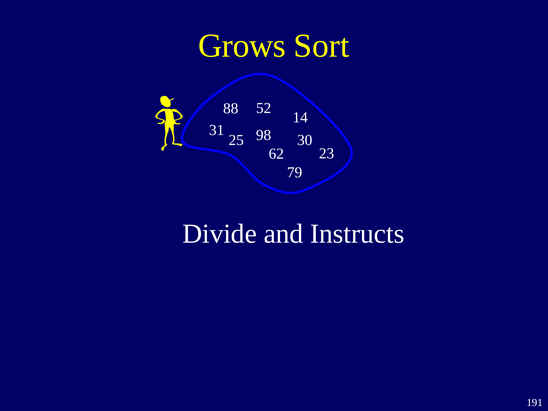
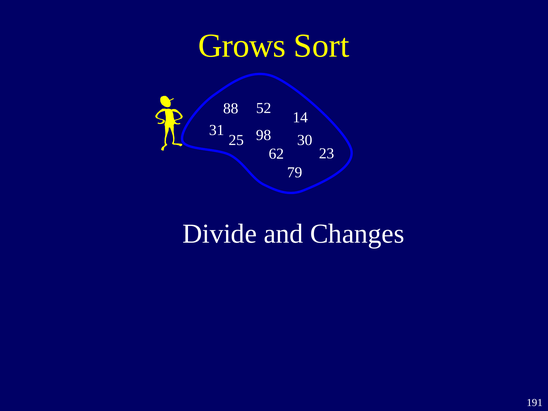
Instructs: Instructs -> Changes
